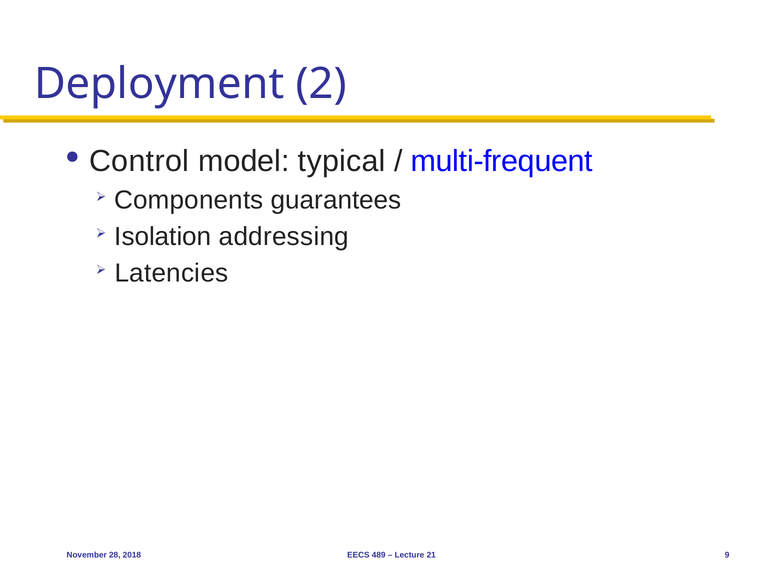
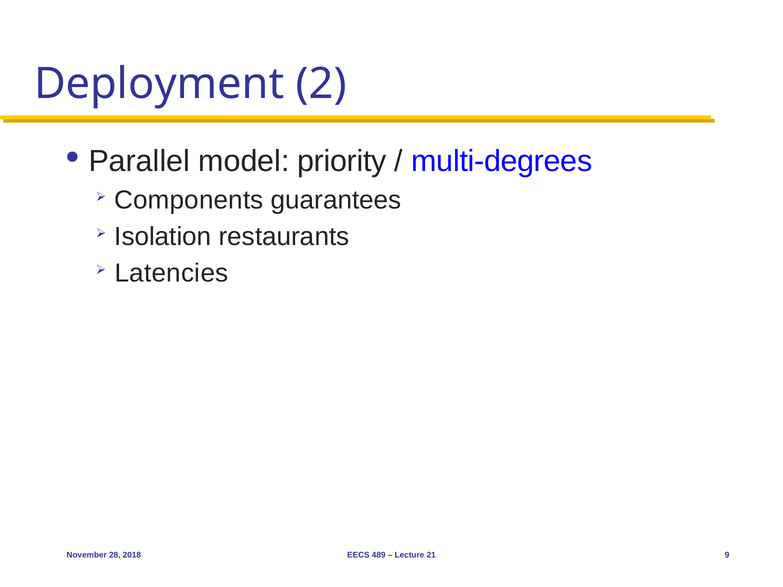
Control: Control -> Parallel
typical: typical -> priority
multi-frequent: multi-frequent -> multi-degrees
addressing: addressing -> restaurants
